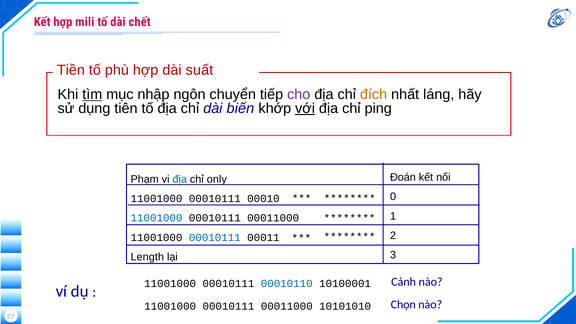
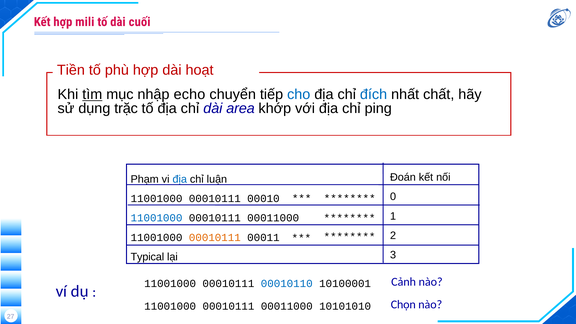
chết: chết -> cuối
suất: suất -> hoạt
ngôn: ngôn -> echo
cho colour: purple -> blue
đích colour: orange -> blue
láng: láng -> chất
tiên: tiên -> trặc
biến: biến -> area
với underline: present -> none
only: only -> luận
00010111 at (215, 237) colour: blue -> orange
Length: Length -> Typical
